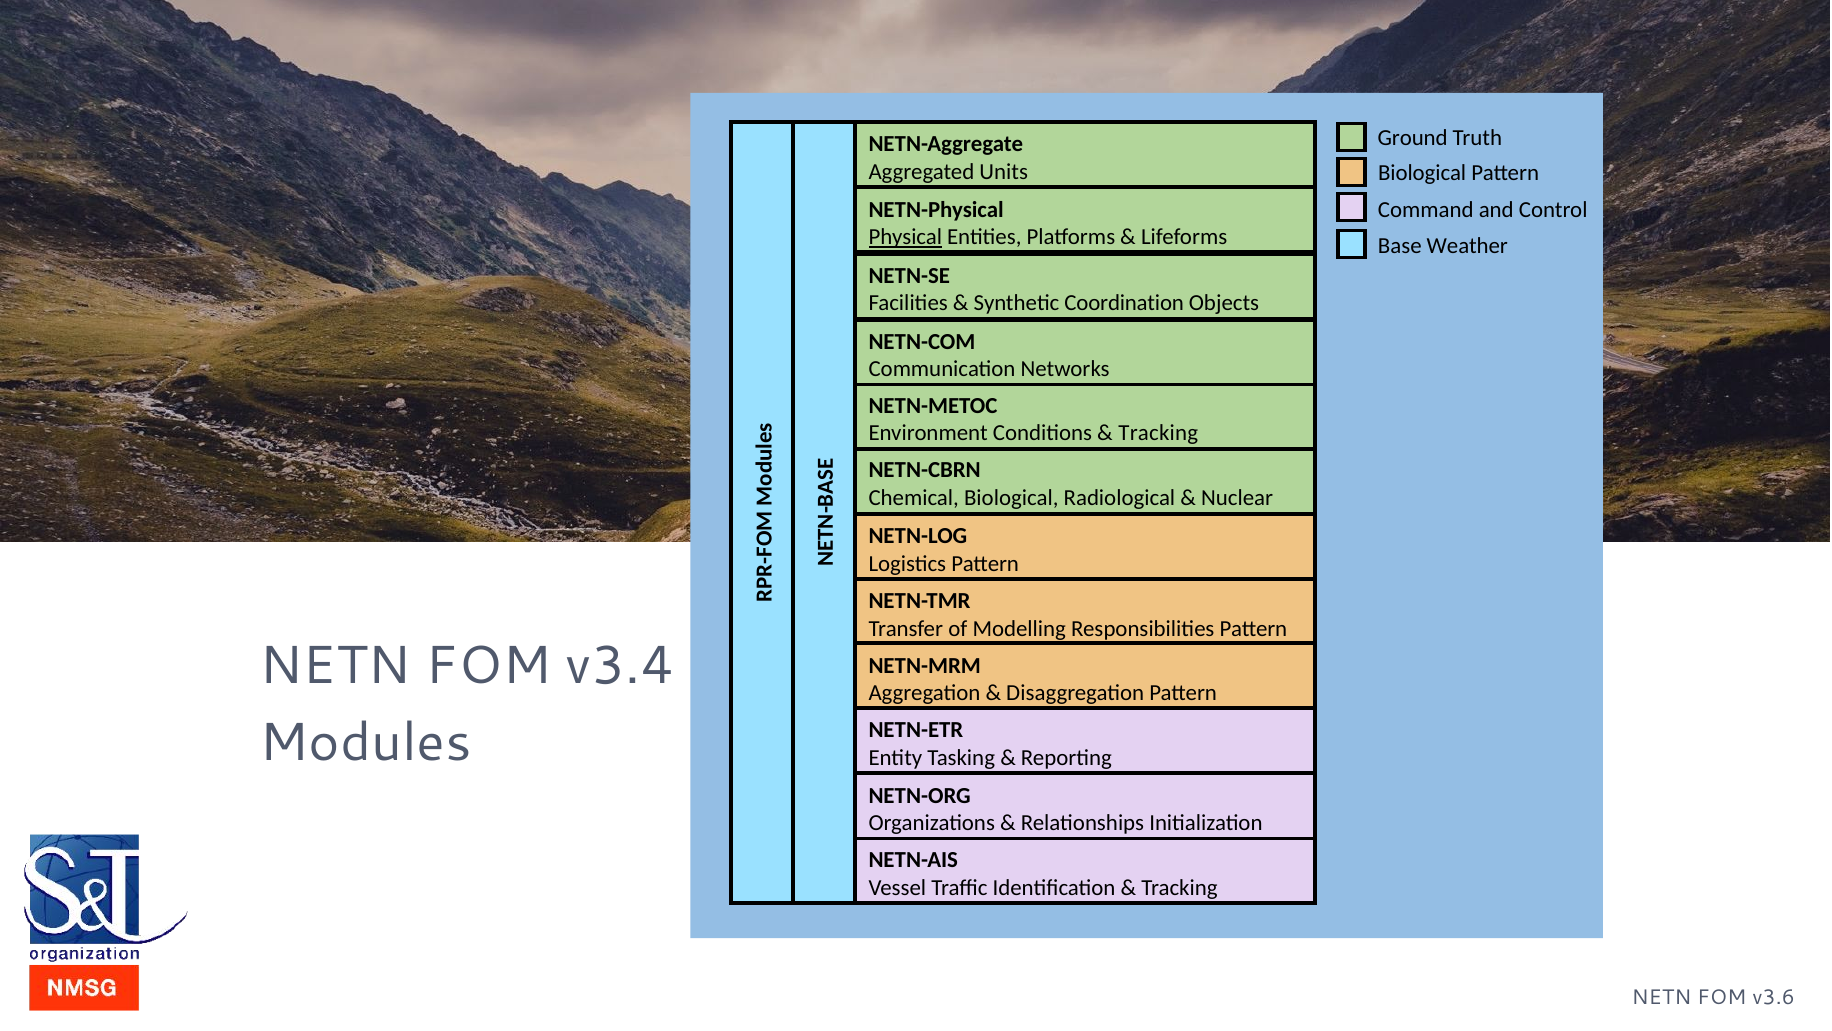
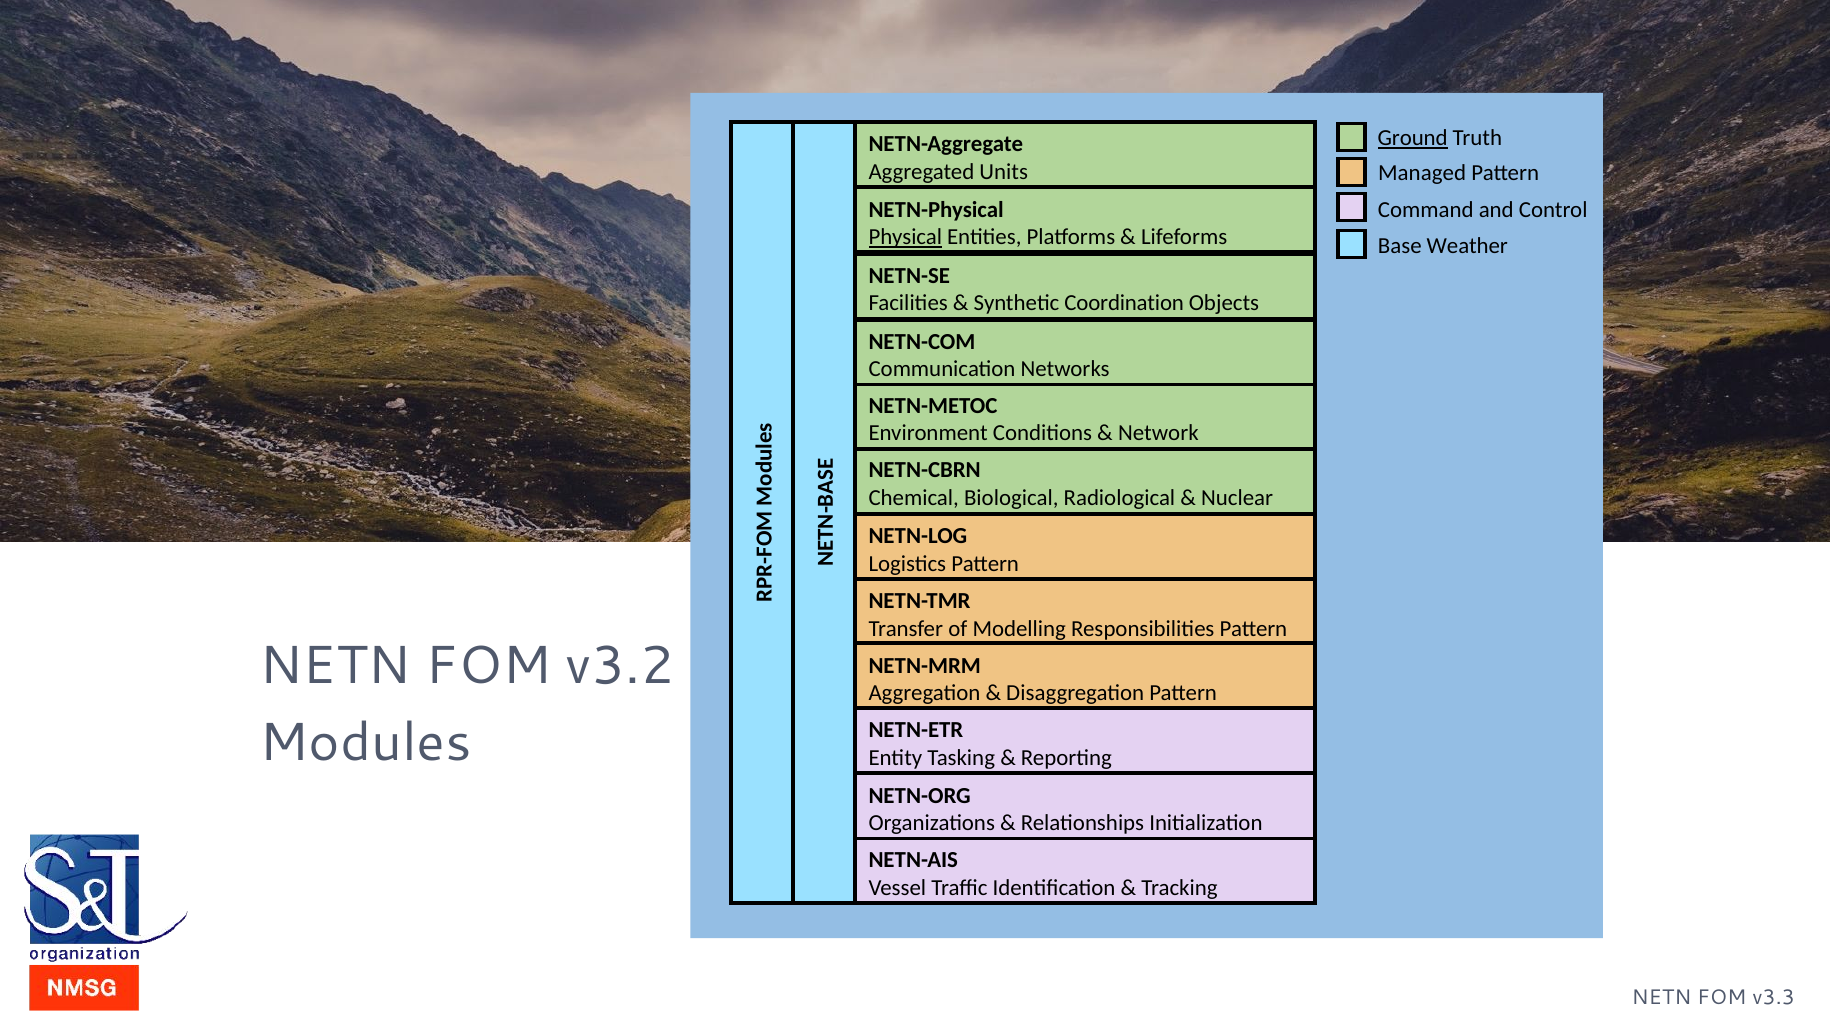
Ground underline: none -> present
Biological at (1422, 173): Biological -> Managed
Tracking at (1158, 433): Tracking -> Network
v3.4: v3.4 -> v3.2
v3.6: v3.6 -> v3.3
